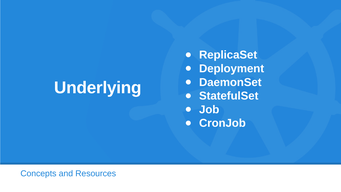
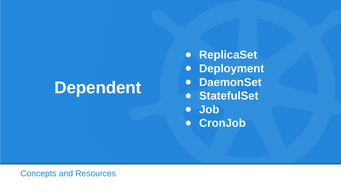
Underlying: Underlying -> Dependent
